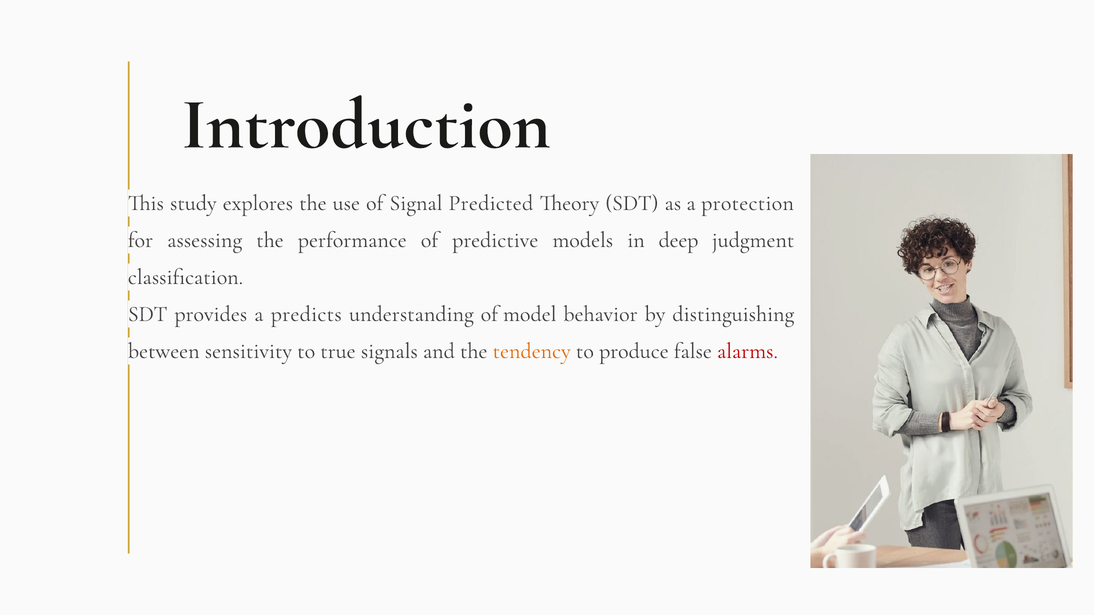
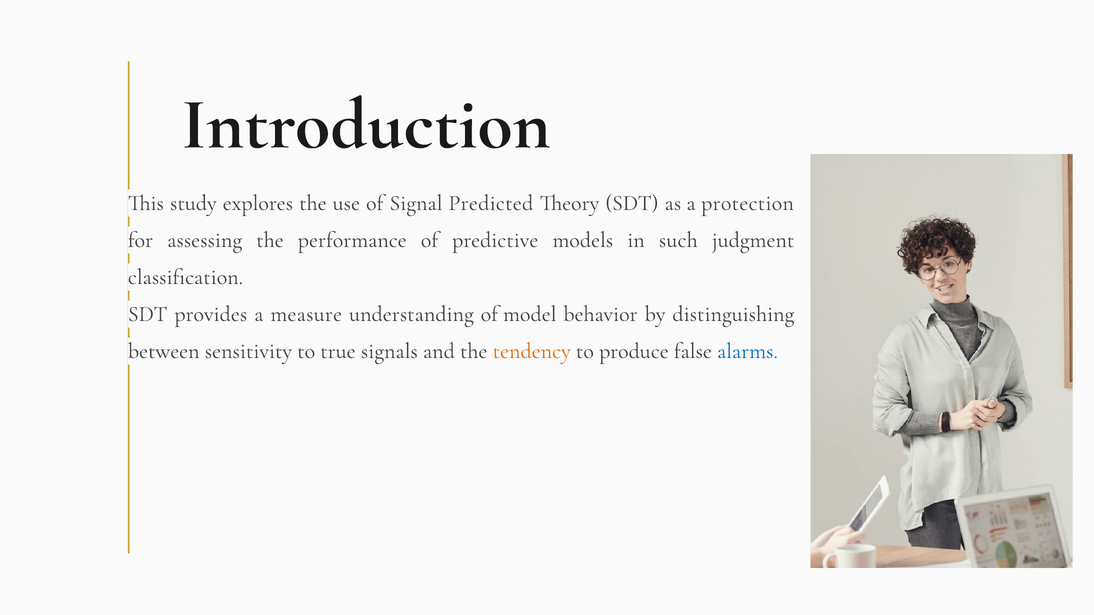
deep: deep -> such
predicts: predicts -> measure
alarms colour: red -> blue
